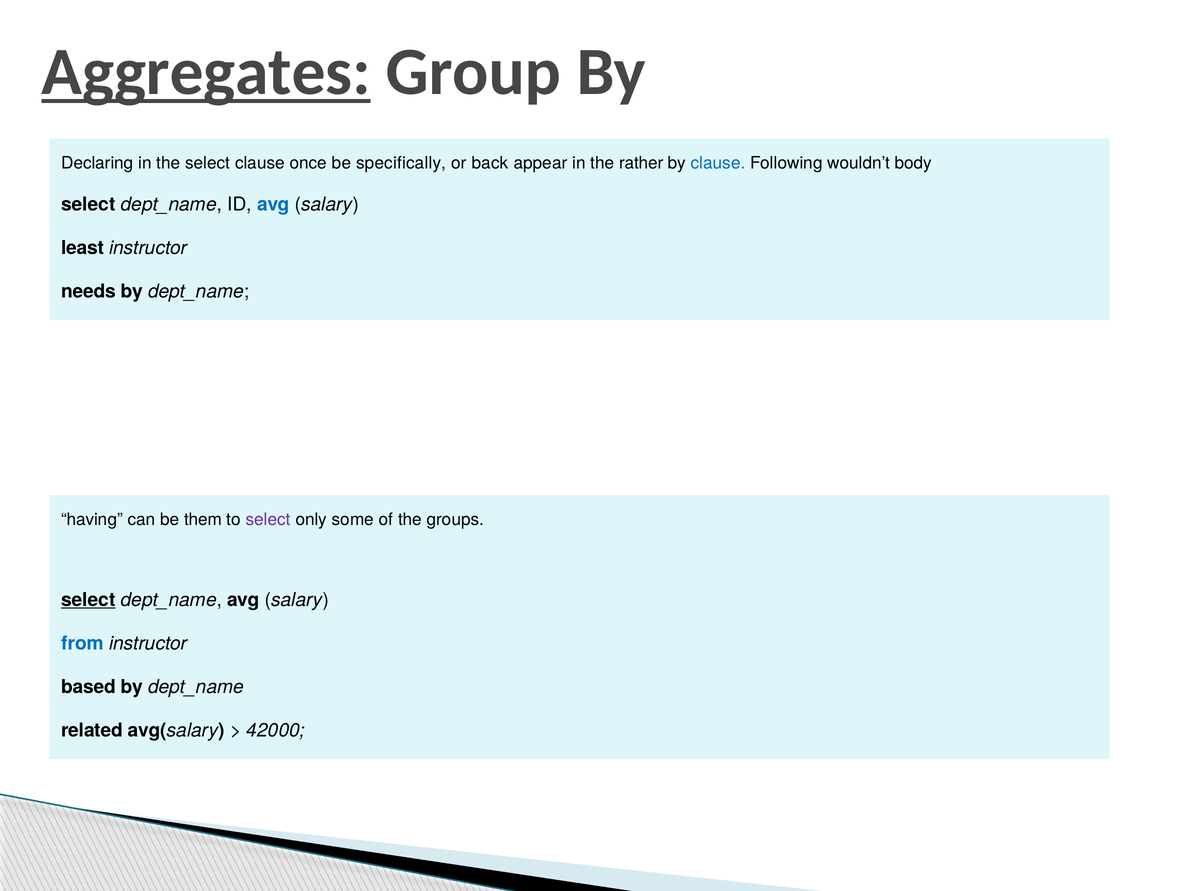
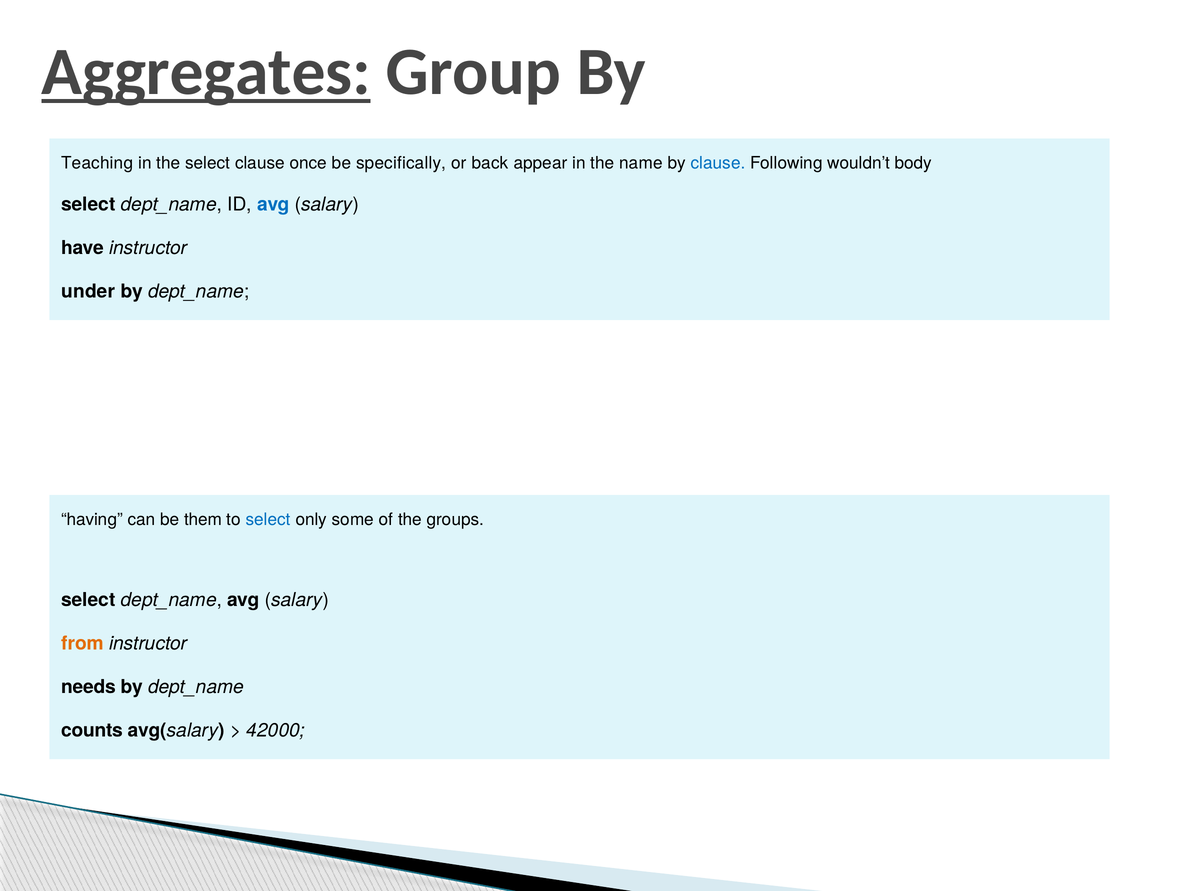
Declaring: Declaring -> Teaching
rather: rather -> name
least: least -> have
needs: needs -> under
select at (268, 520) colour: purple -> blue
select at (88, 600) underline: present -> none
from colour: blue -> orange
based: based -> needs
related: related -> counts
